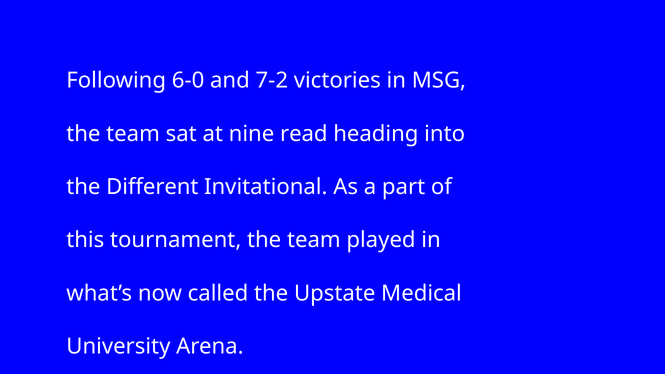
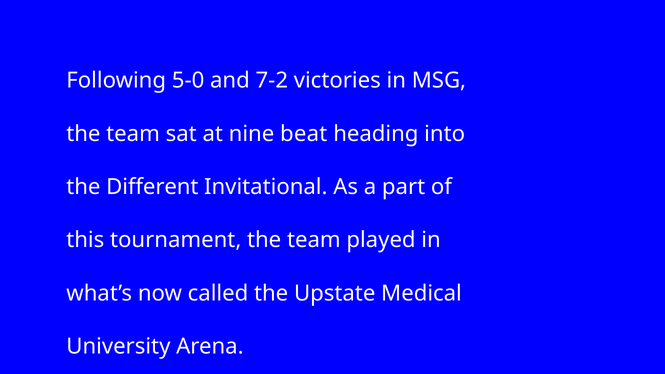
6-0: 6-0 -> 5-0
read: read -> beat
